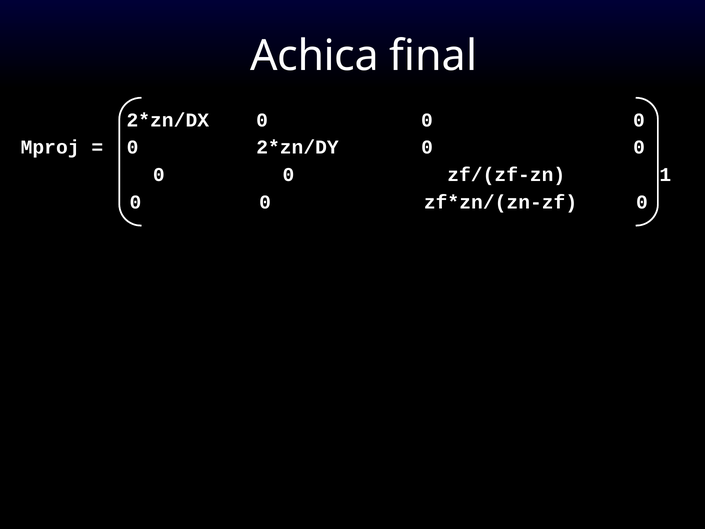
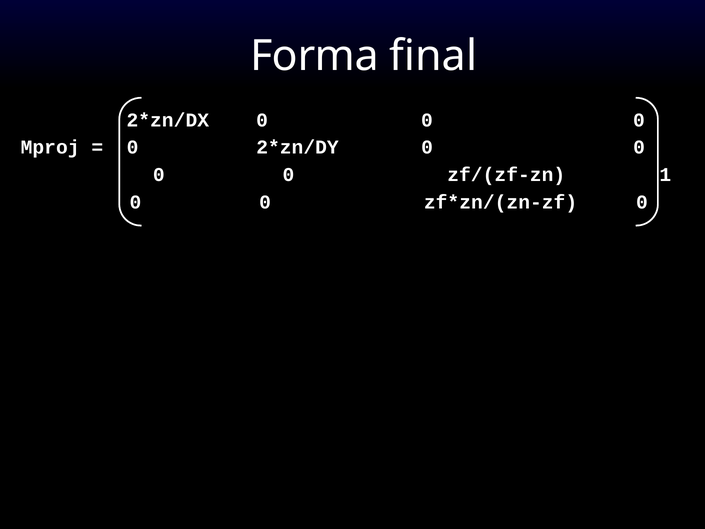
Achica: Achica -> Forma
